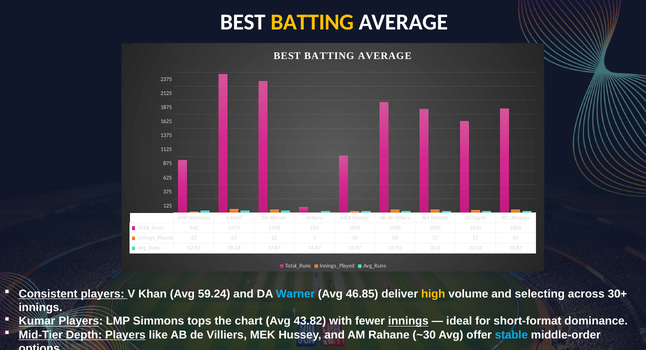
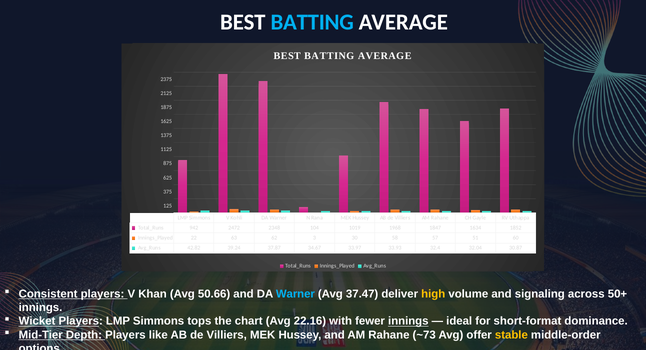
BATTING at (312, 22) colour: yellow -> light blue
59.24: 59.24 -> 50.66
46.85: 46.85 -> 37.47
selecting: selecting -> signaling
30+: 30+ -> 50+
Kumar: Kumar -> Wicket
43.82: 43.82 -> 22.16
Players at (125, 335) underline: present -> none
~30: ~30 -> ~73
stable colour: light blue -> yellow
